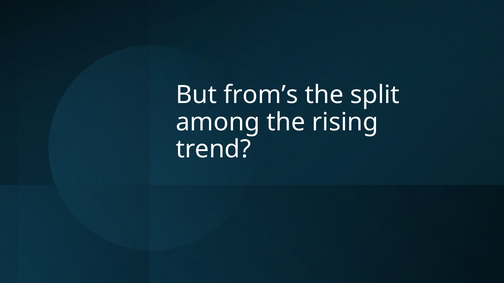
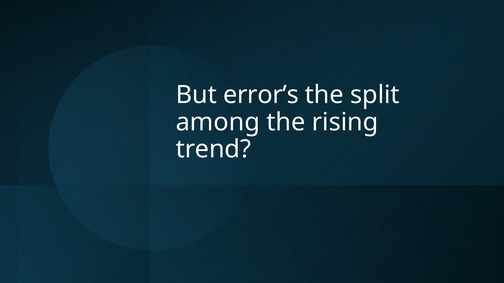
from’s: from’s -> error’s
